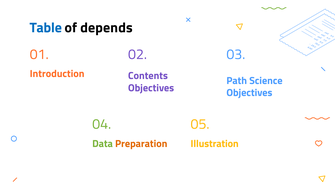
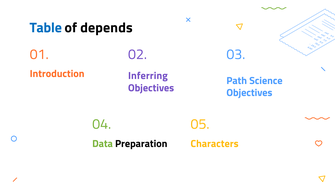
Contents: Contents -> Inferring
Preparation colour: orange -> black
Illustration: Illustration -> Characters
